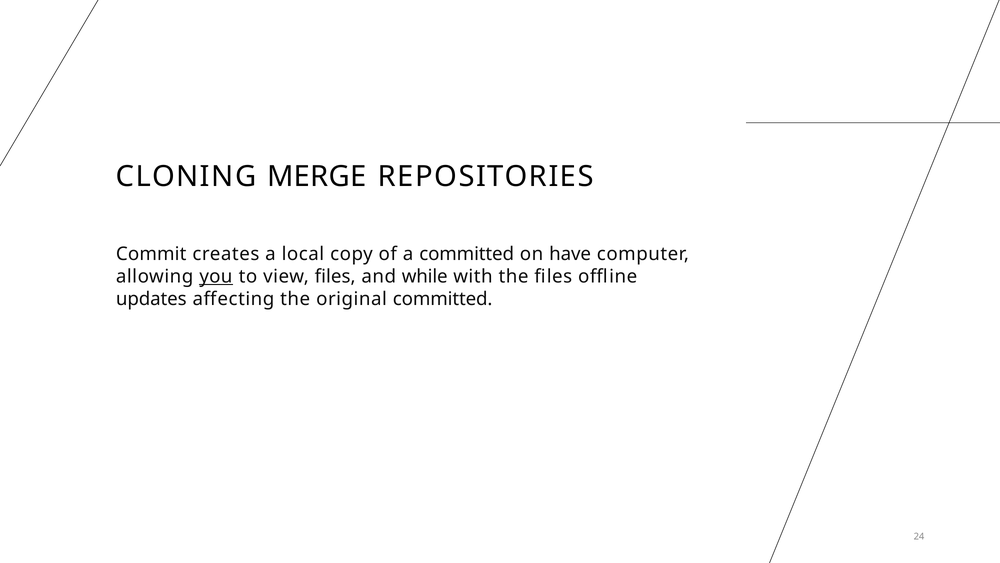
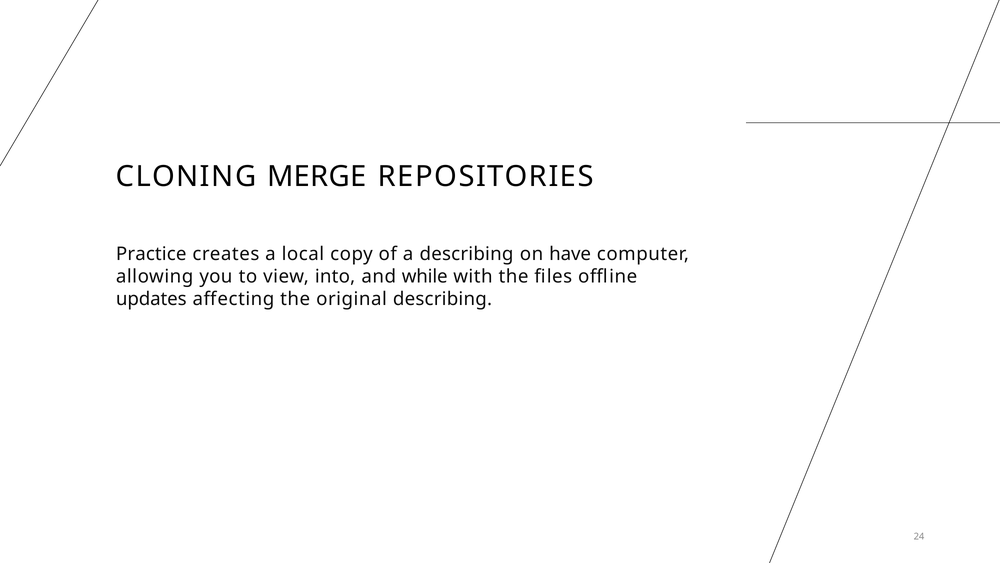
Commit: Commit -> Practice
a committed: committed -> describing
you underline: present -> none
view files: files -> into
original committed: committed -> describing
